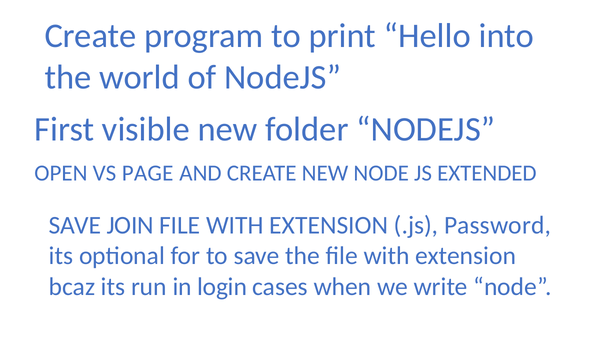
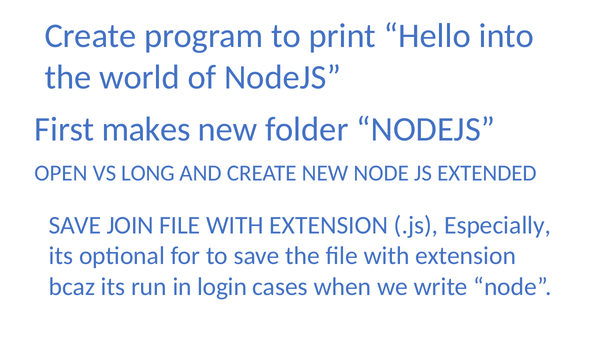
visible: visible -> makes
PAGE: PAGE -> LONG
Password: Password -> Especially
